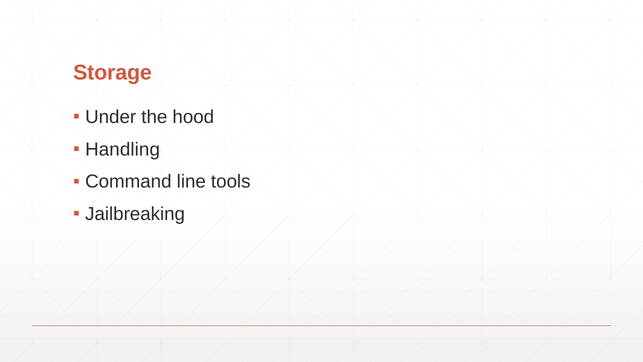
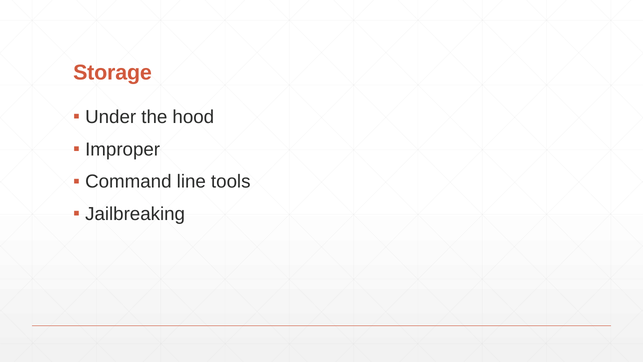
Handling: Handling -> Improper
